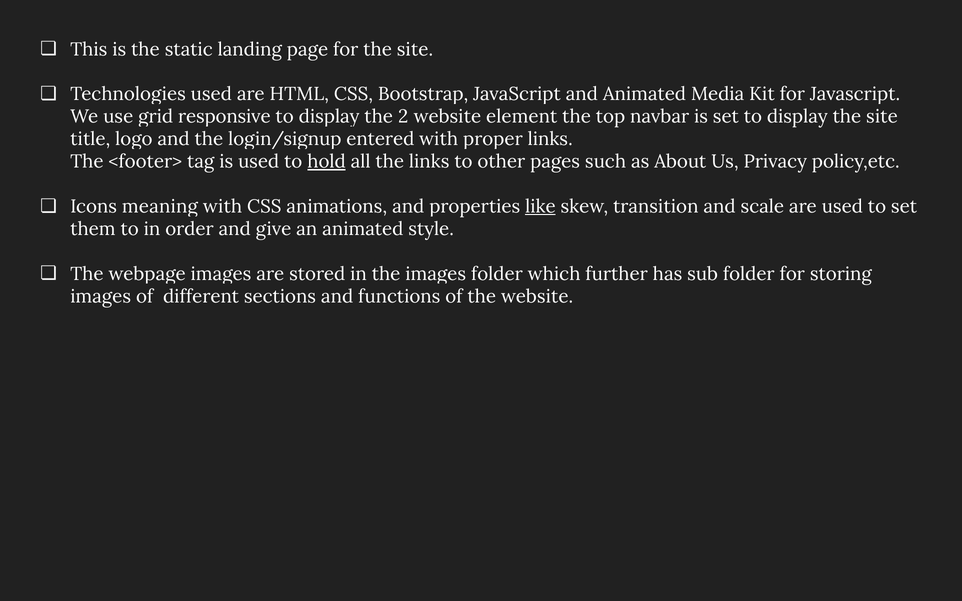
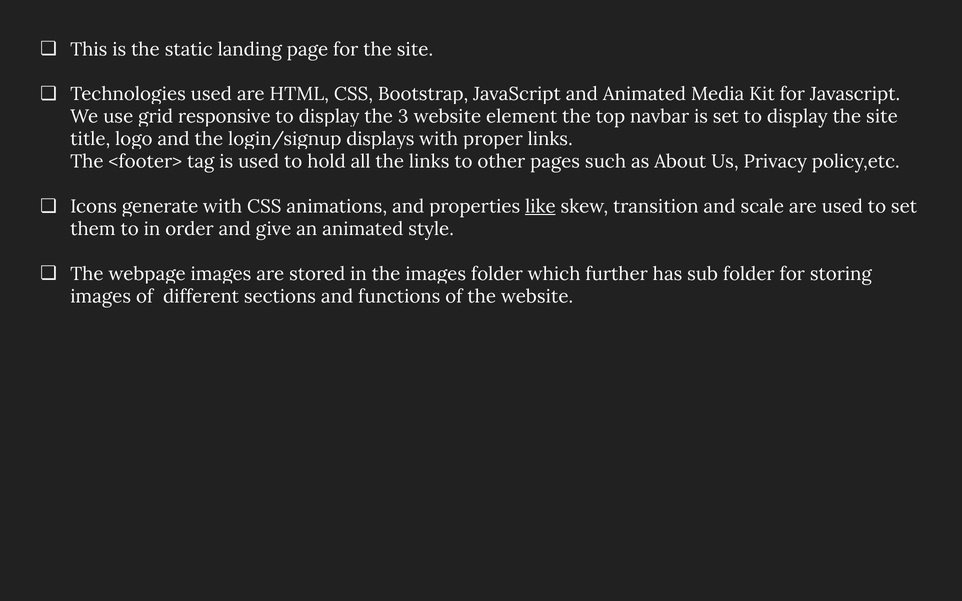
2: 2 -> 3
entered: entered -> displays
hold underline: present -> none
meaning: meaning -> generate
